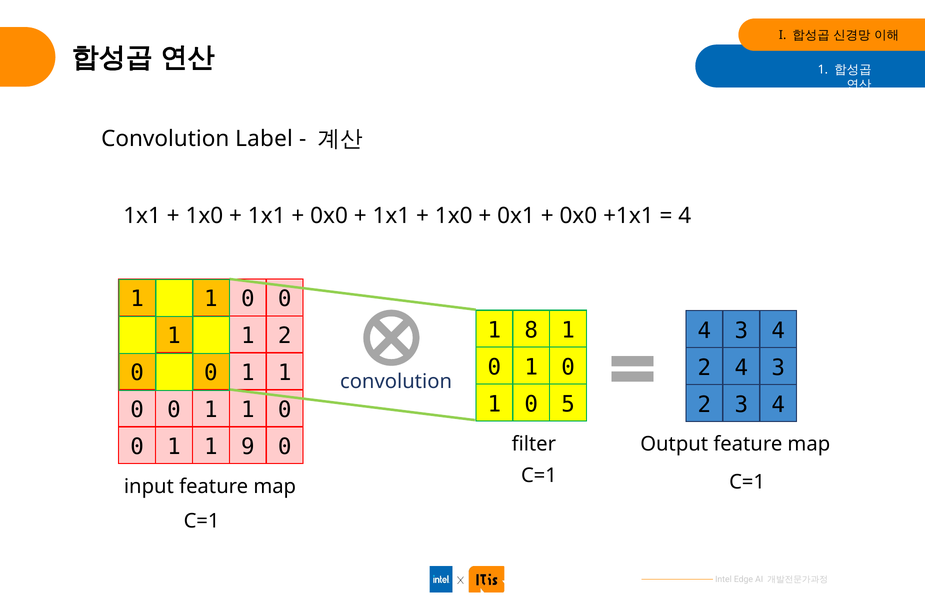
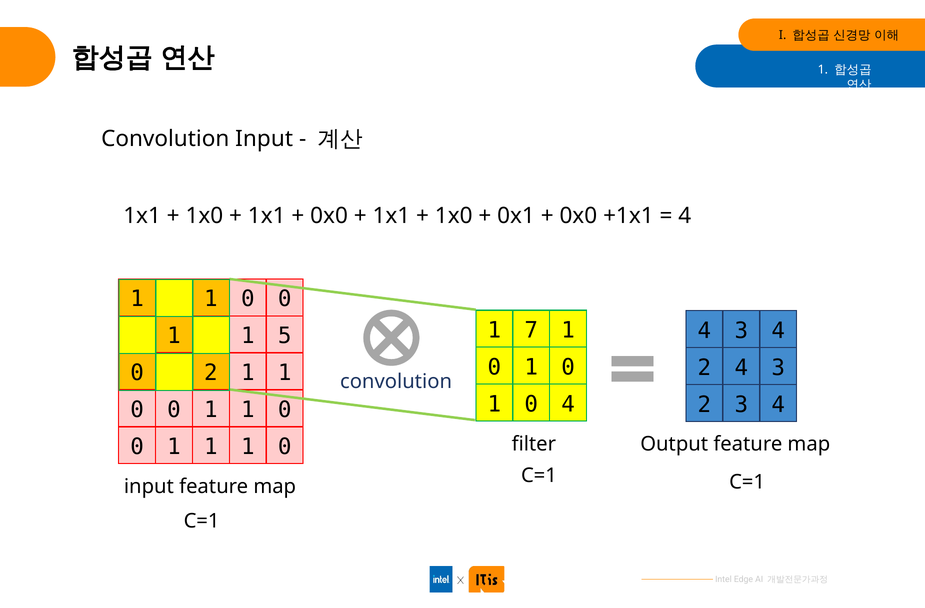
Convolution Label: Label -> Input
8: 8 -> 7
1 2: 2 -> 5
0 at (211, 373): 0 -> 2
0 5: 5 -> 4
9 at (248, 446): 9 -> 1
